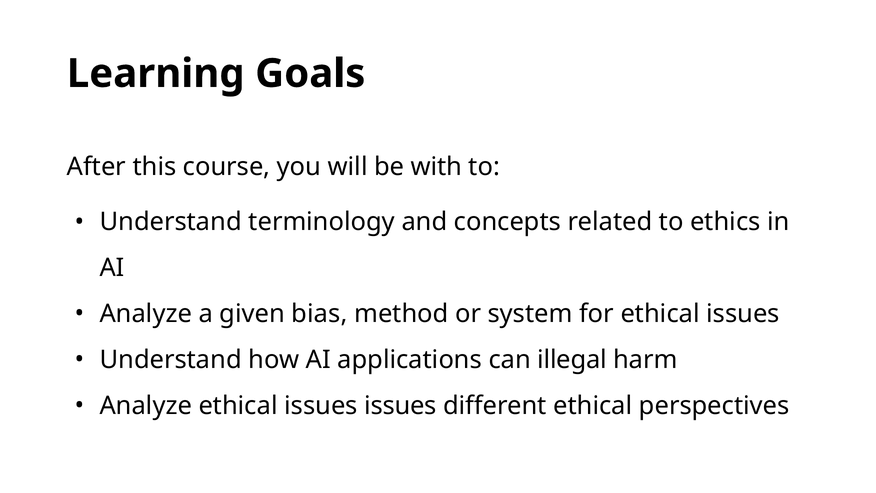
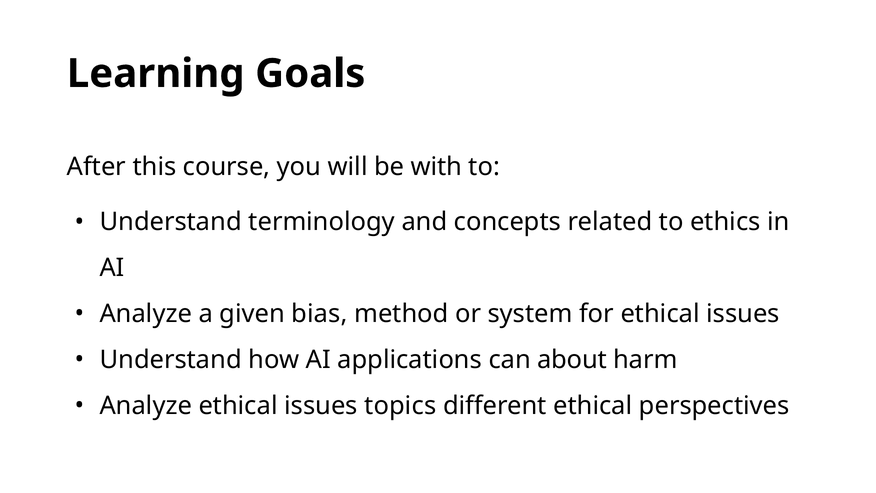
illegal: illegal -> about
issues issues: issues -> topics
